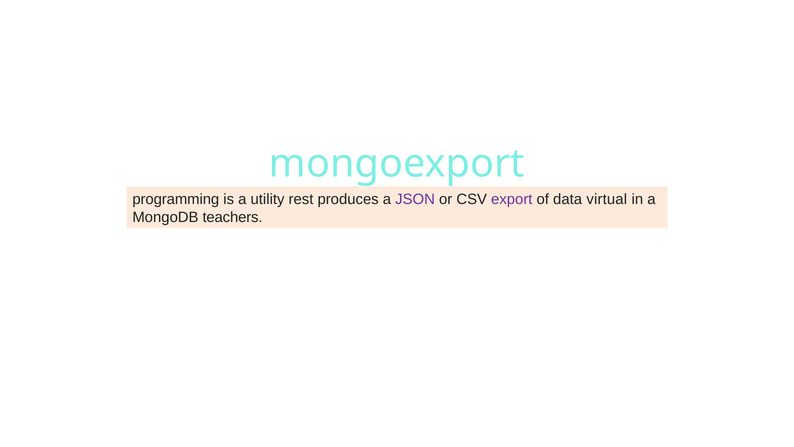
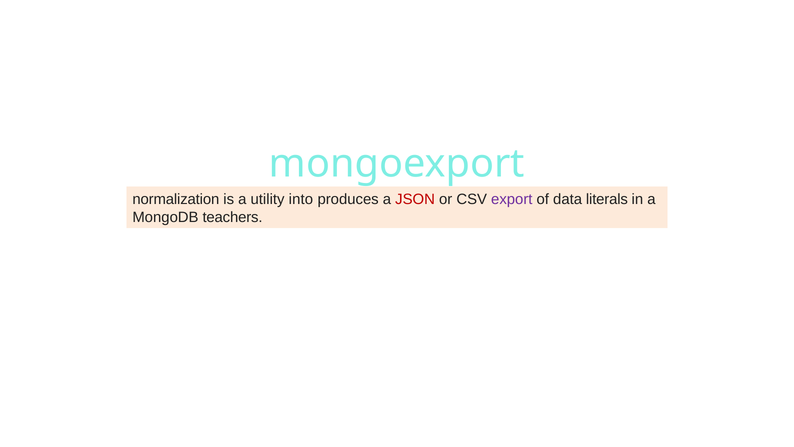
programming: programming -> normalization
rest: rest -> into
JSON colour: purple -> red
virtual: virtual -> literals
